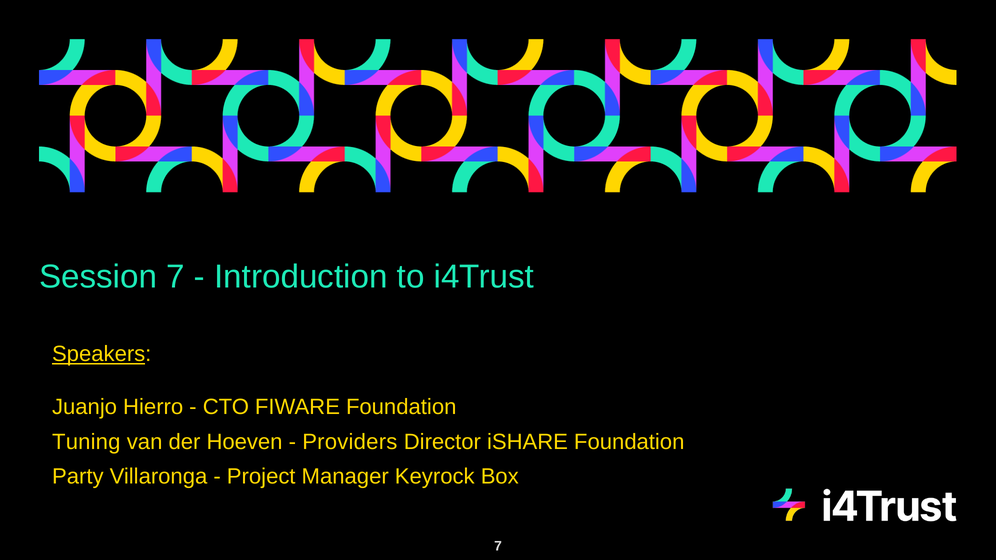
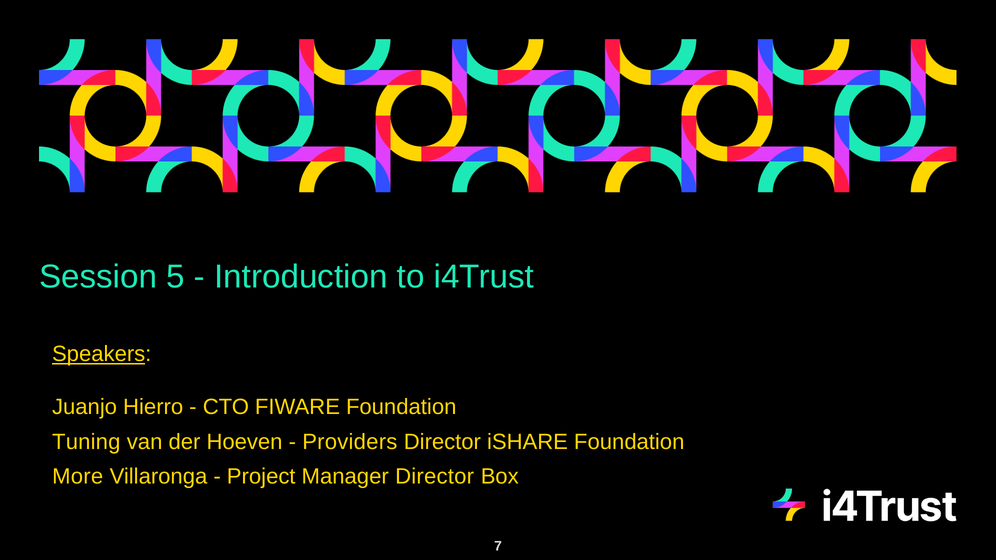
Session 7: 7 -> 5
Party: Party -> More
Manager Keyrock: Keyrock -> Director
